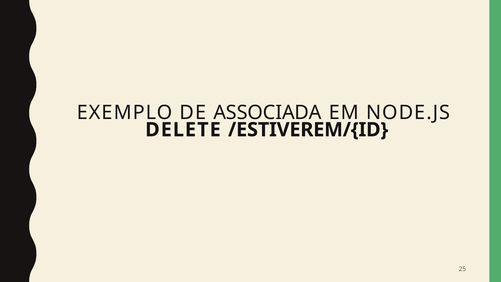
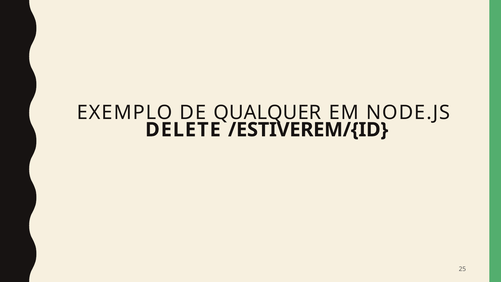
ASSOCIADA: ASSOCIADA -> QUALQUER
